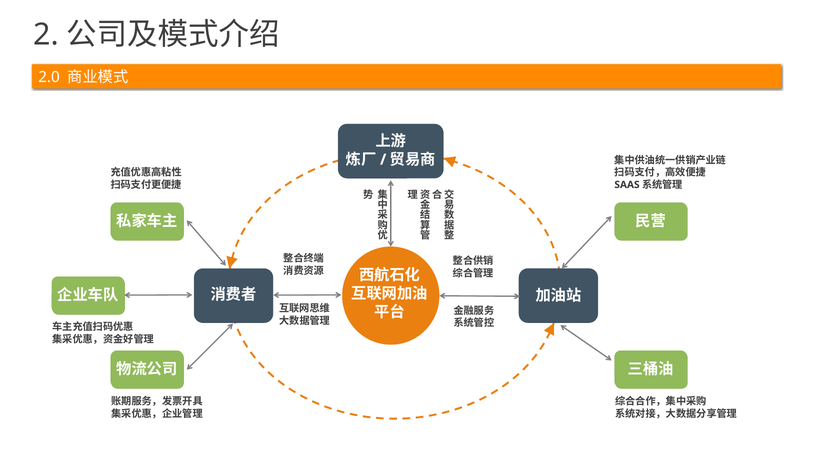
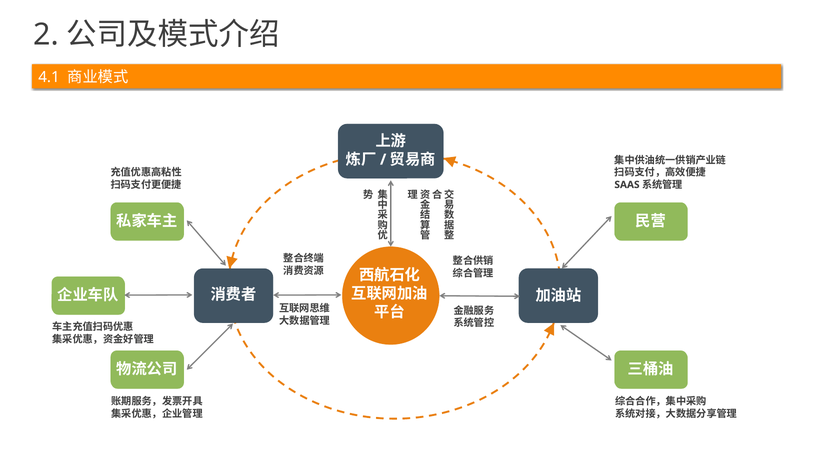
2.0: 2.0 -> 4.1
